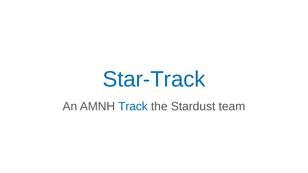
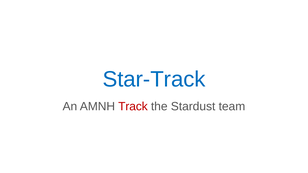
Track colour: blue -> red
